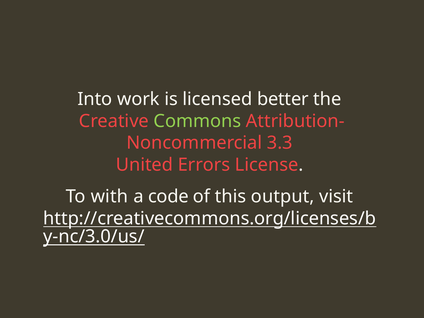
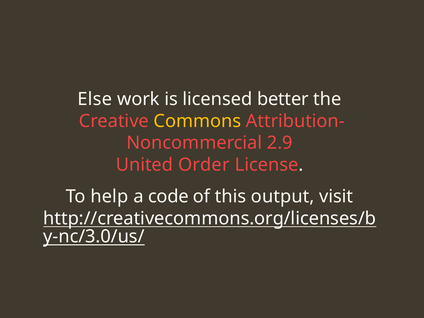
Into: Into -> Else
Commons colour: light green -> yellow
3.3: 3.3 -> 2.9
Errors: Errors -> Order
with: with -> help
